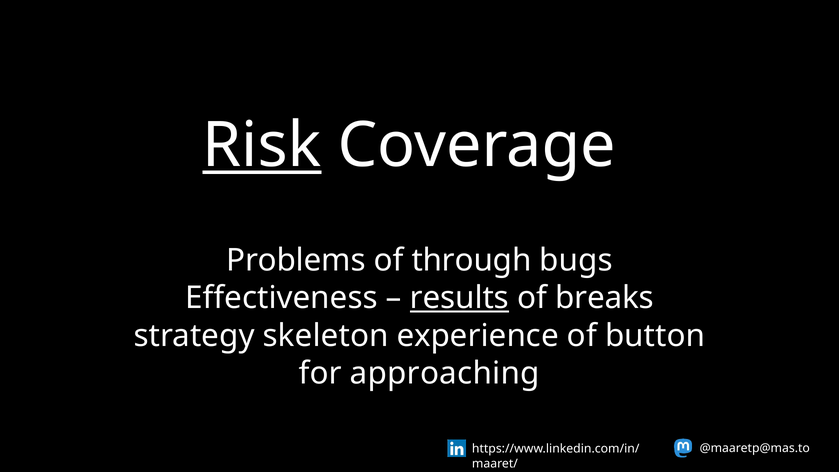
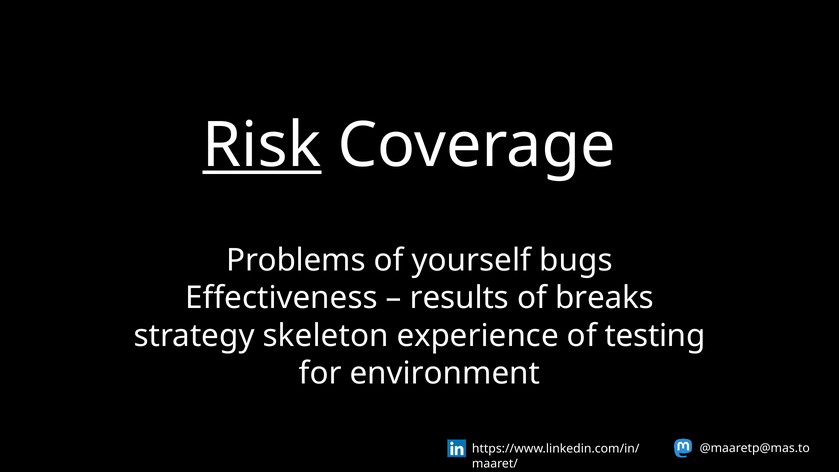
through: through -> yourself
results underline: present -> none
button: button -> testing
approaching: approaching -> environment
